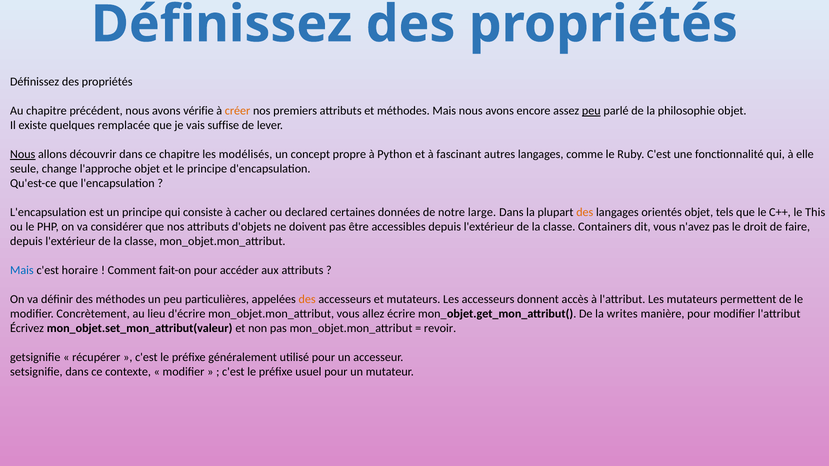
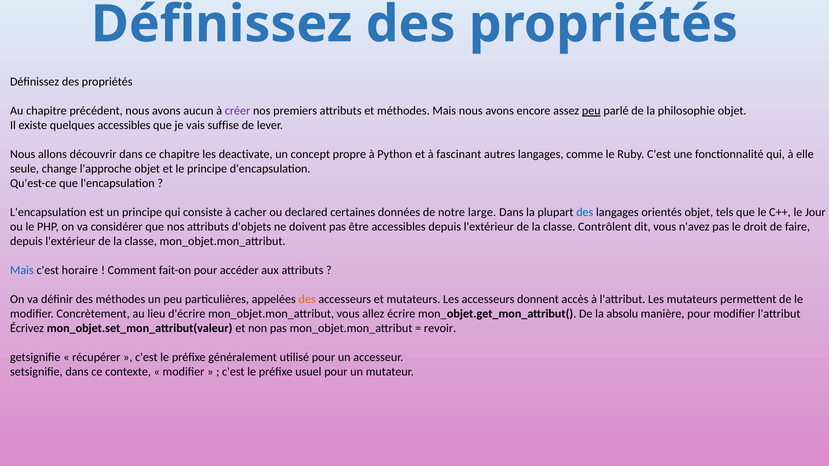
vérifie: vérifie -> aucun
créer colour: orange -> purple
quelques remplacée: remplacée -> accessibles
Nous at (23, 155) underline: present -> none
modélisés: modélisés -> deactivate
des at (585, 213) colour: orange -> blue
This: This -> Jour
Containers: Containers -> Contrôlent
writes: writes -> absolu
